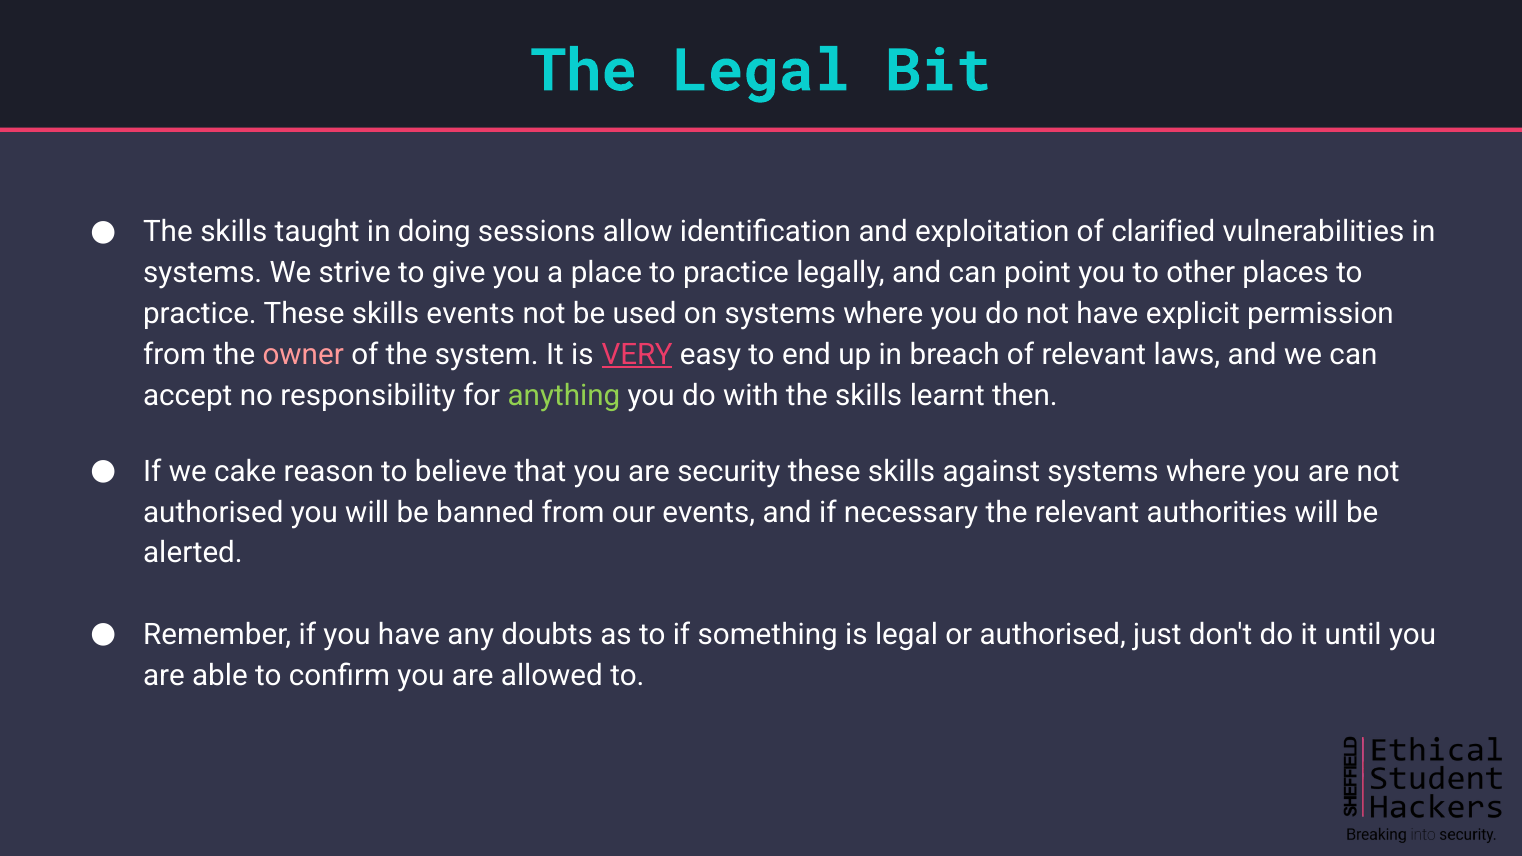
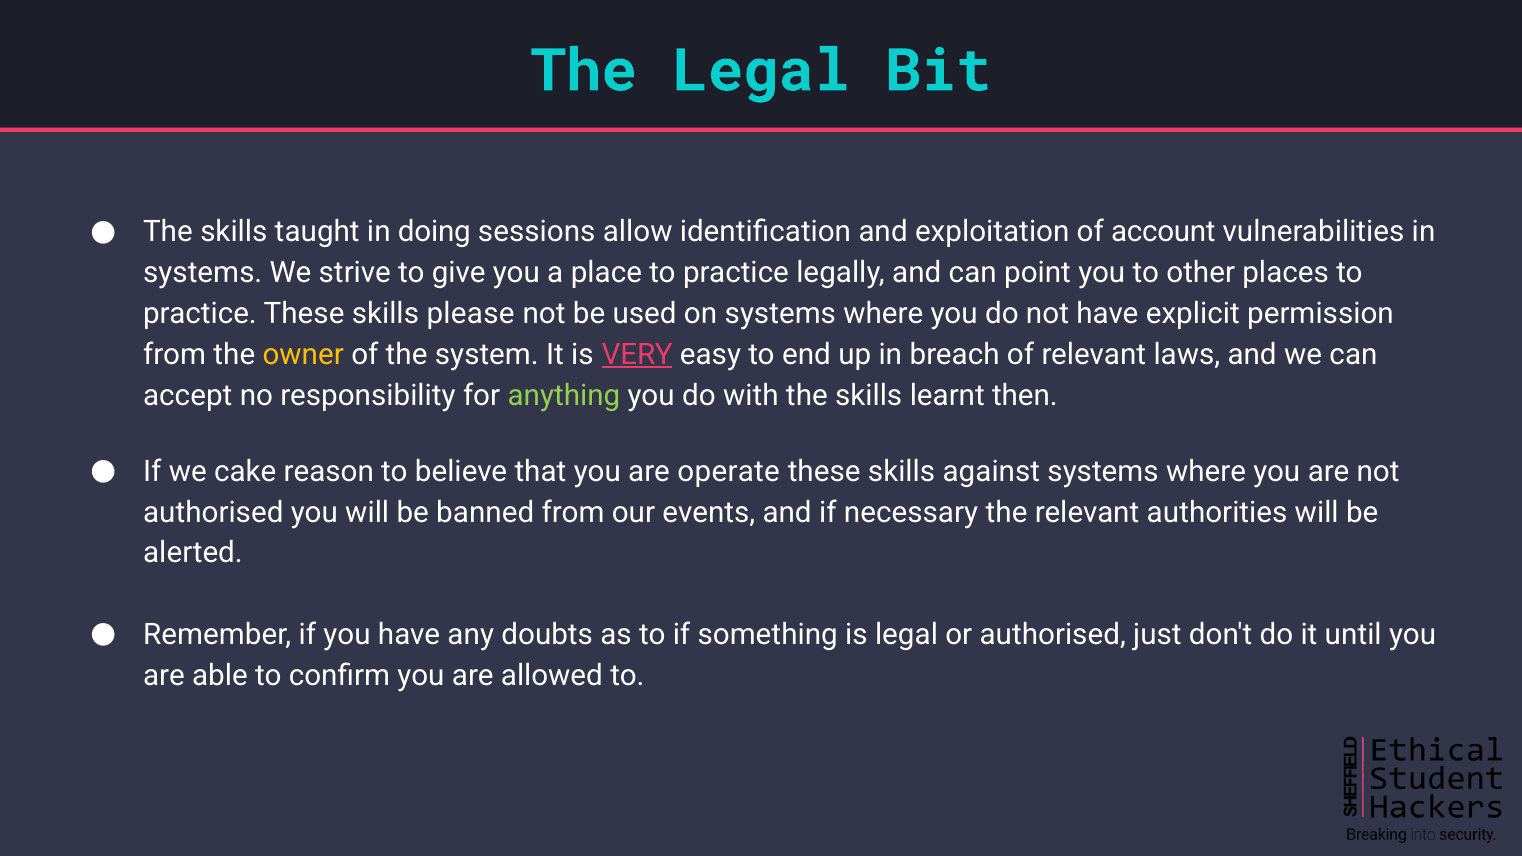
clarified: clarified -> account
skills events: events -> please
owner colour: pink -> yellow
security: security -> operate
